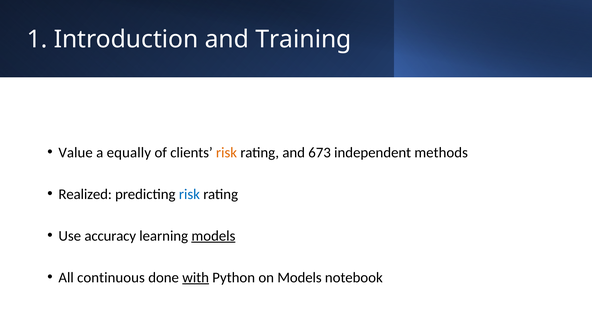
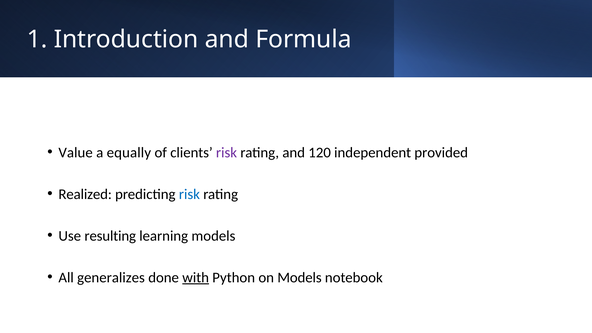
Training: Training -> Formula
risk at (227, 152) colour: orange -> purple
673: 673 -> 120
methods: methods -> provided
accuracy: accuracy -> resulting
models at (213, 236) underline: present -> none
continuous: continuous -> generalizes
